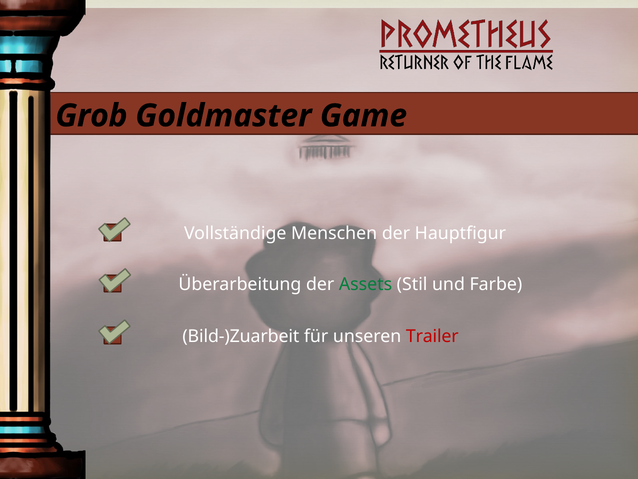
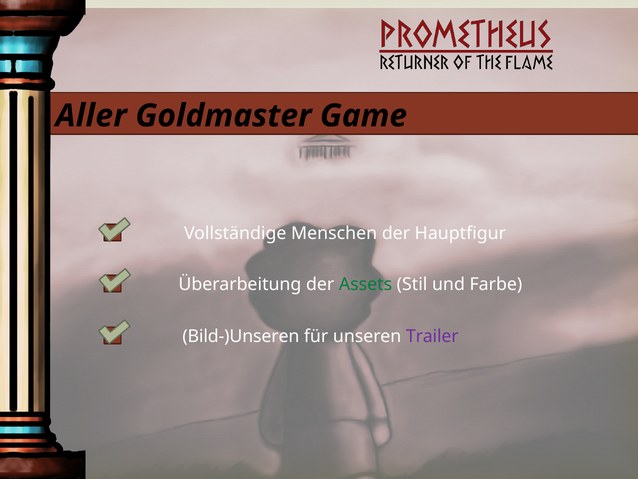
Grob: Grob -> Aller
Bild-)Zuarbeit: Bild-)Zuarbeit -> Bild-)Unseren
Trailer colour: red -> purple
